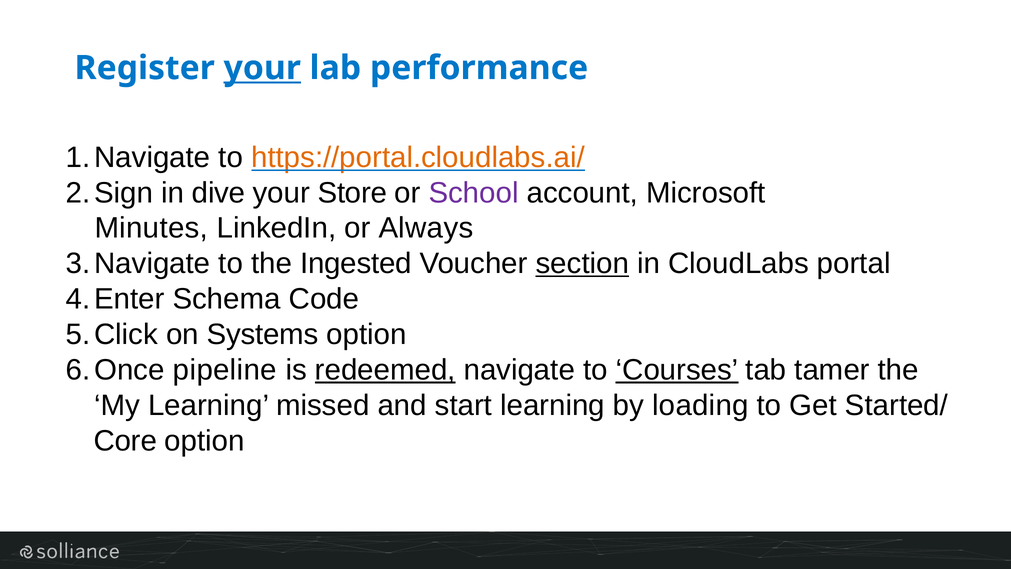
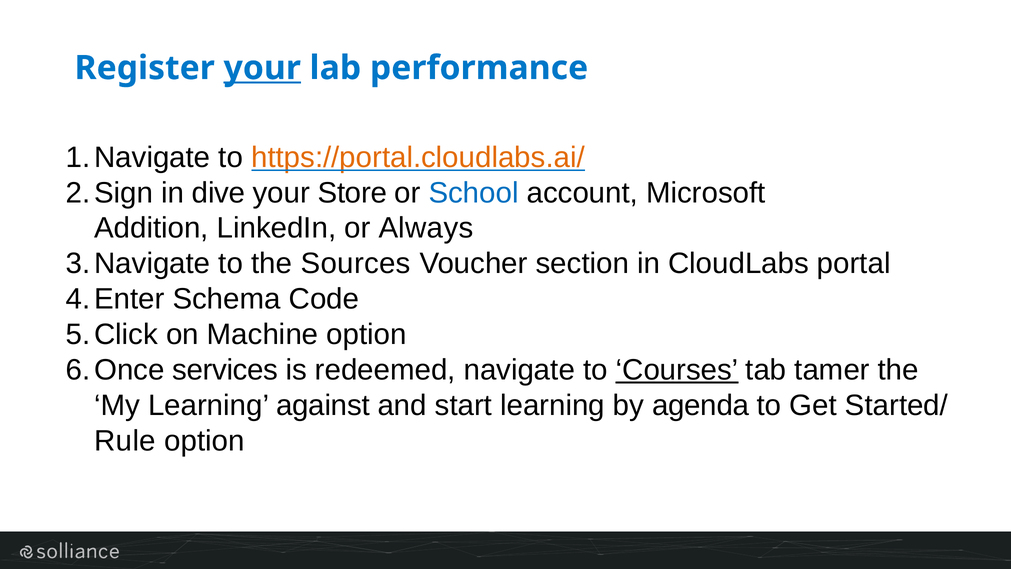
School colour: purple -> blue
Minutes: Minutes -> Addition
Ingested: Ingested -> Sources
section underline: present -> none
Systems: Systems -> Machine
pipeline: pipeline -> services
redeemed underline: present -> none
missed: missed -> against
loading: loading -> agenda
Core: Core -> Rule
